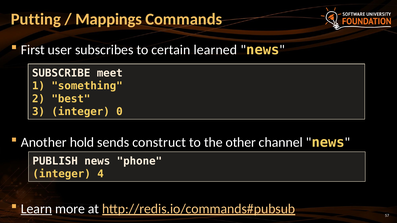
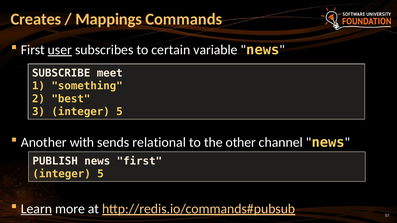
Putting: Putting -> Creates
user underline: none -> present
learned: learned -> variable
3 integer 0: 0 -> 5
hold: hold -> with
construct: construct -> relational
news phone: phone -> first
4 at (101, 174): 4 -> 5
